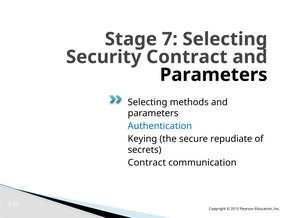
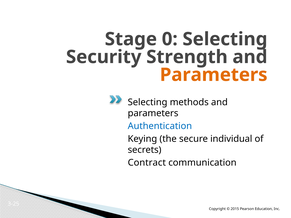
7: 7 -> 0
Security Contract: Contract -> Strength
Parameters at (214, 75) colour: black -> orange
repudiate: repudiate -> individual
